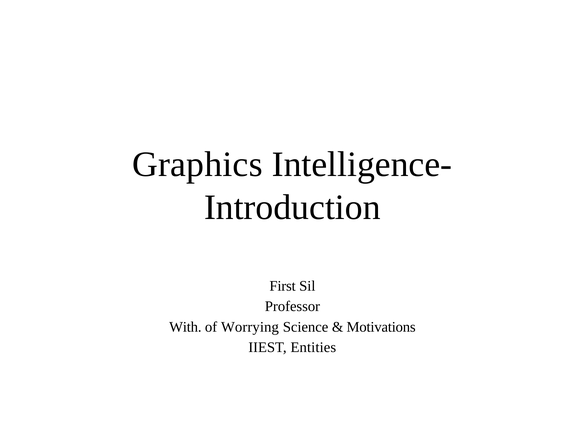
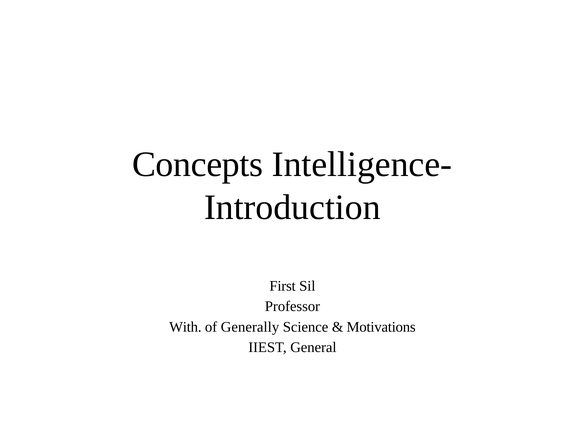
Graphics: Graphics -> Concepts
Worrying: Worrying -> Generally
Entities: Entities -> General
